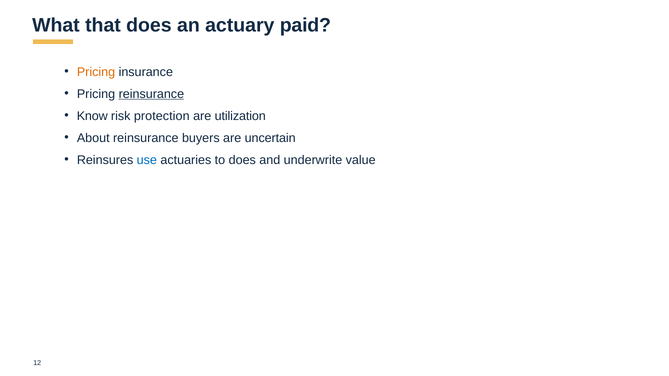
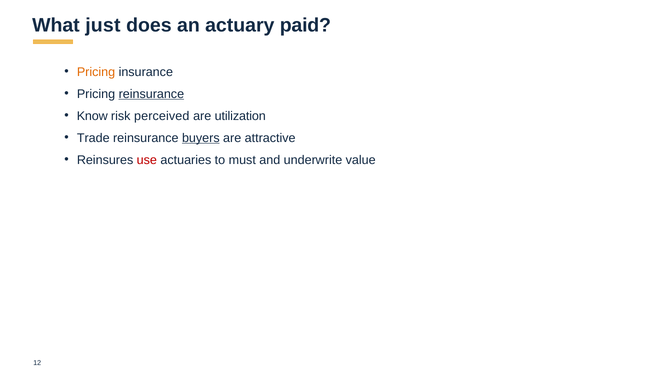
that: that -> just
protection: protection -> perceived
About: About -> Trade
buyers underline: none -> present
uncertain: uncertain -> attractive
use colour: blue -> red
to does: does -> must
